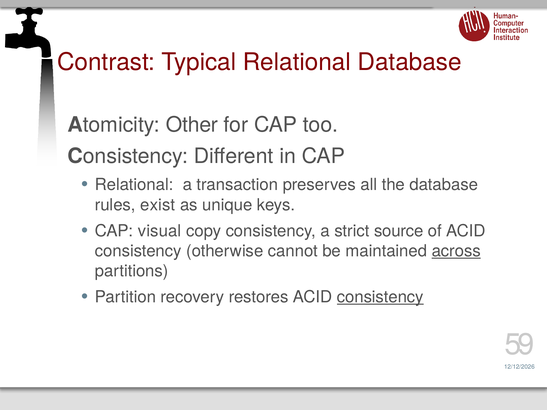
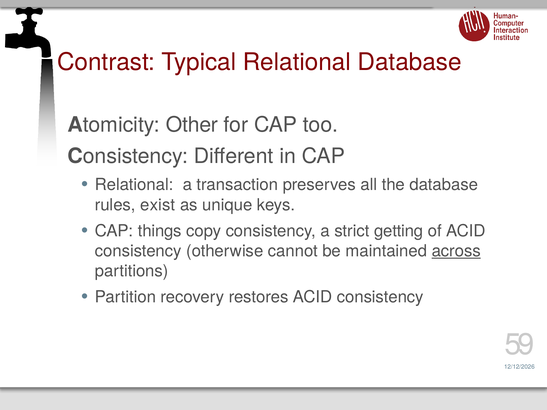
visual: visual -> things
source: source -> getting
consistency at (380, 297) underline: present -> none
